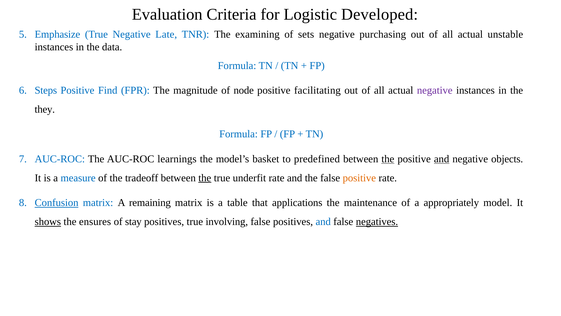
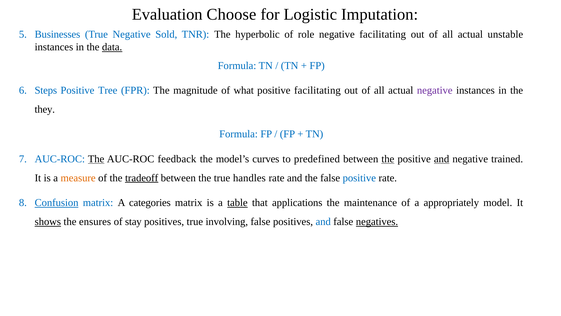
Criteria: Criteria -> Choose
Developed: Developed -> Imputation
Emphasize: Emphasize -> Businesses
Late: Late -> Sold
examining: examining -> hyperbolic
sets: sets -> role
negative purchasing: purchasing -> facilitating
data underline: none -> present
Find: Find -> Tree
node: node -> what
The at (96, 159) underline: none -> present
learnings: learnings -> feedback
basket: basket -> curves
objects: objects -> trained
measure colour: blue -> orange
tradeoff underline: none -> present
the at (205, 178) underline: present -> none
underfit: underfit -> handles
positive at (359, 178) colour: orange -> blue
remaining: remaining -> categories
table underline: none -> present
